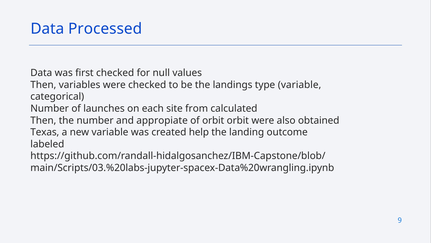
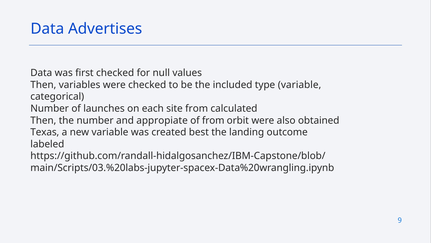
Processed: Processed -> Advertises
landings: landings -> included
of orbit: orbit -> from
help: help -> best
